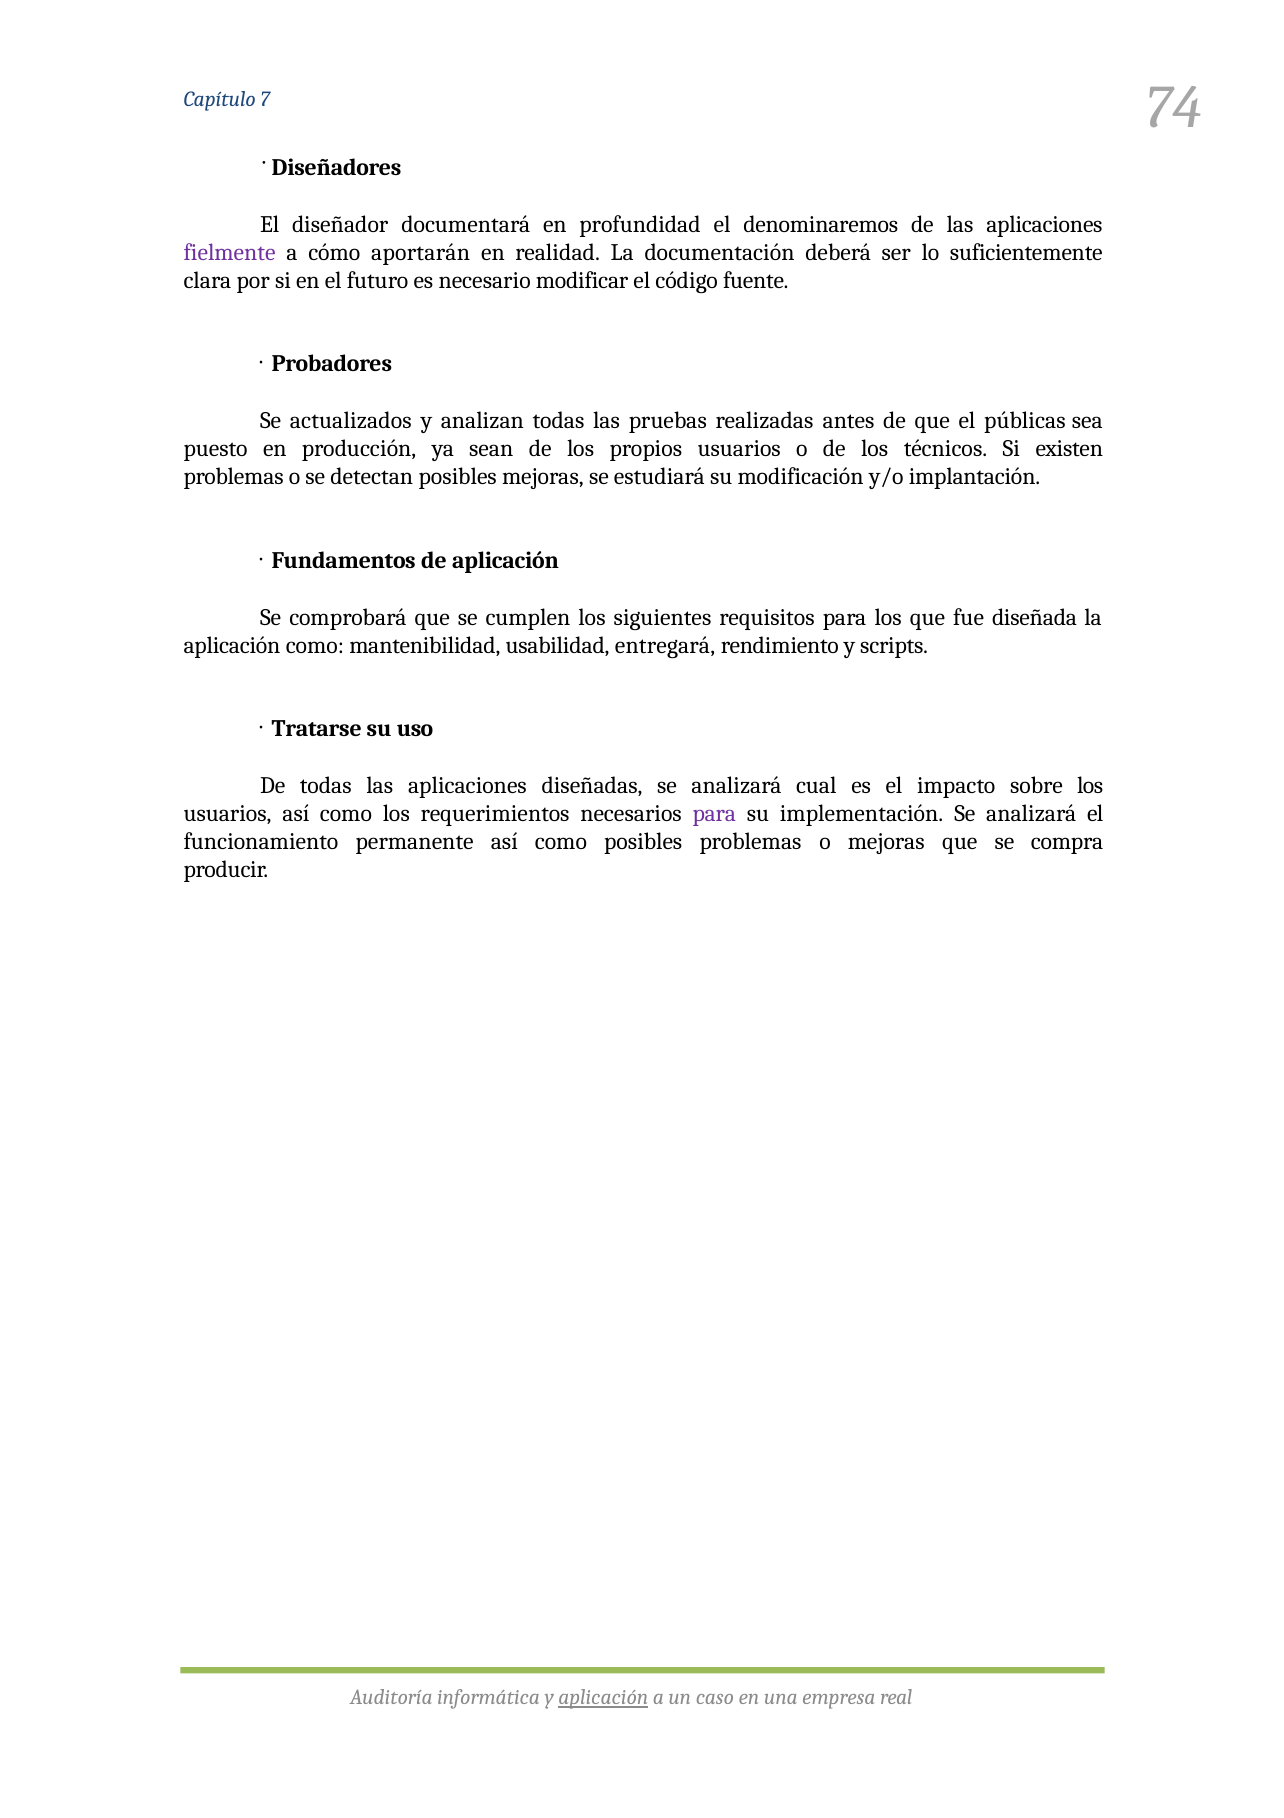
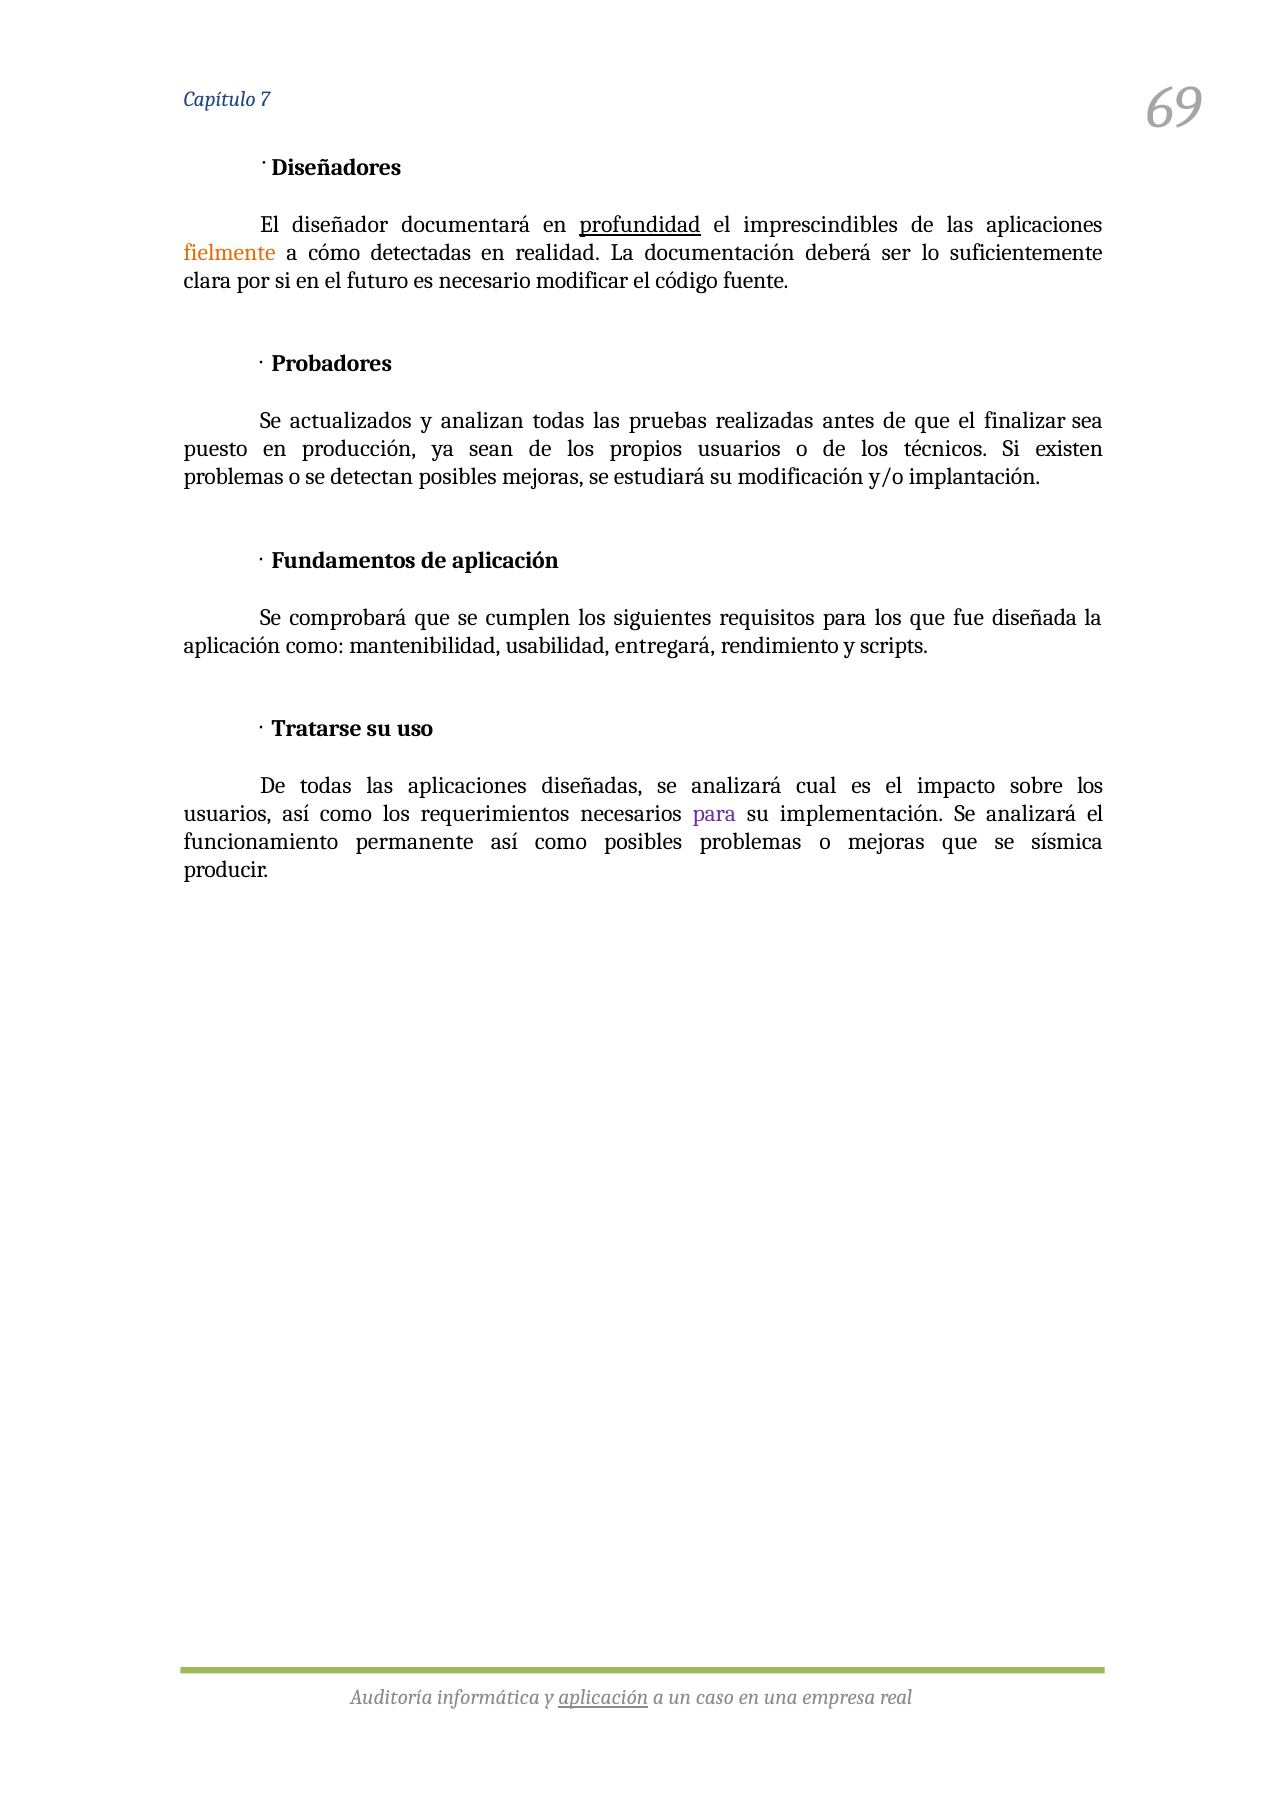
74: 74 -> 69
profundidad underline: none -> present
denominaremos: denominaremos -> imprescindibles
fielmente colour: purple -> orange
aportarán: aportarán -> detectadas
públicas: públicas -> finalizar
compra: compra -> sísmica
